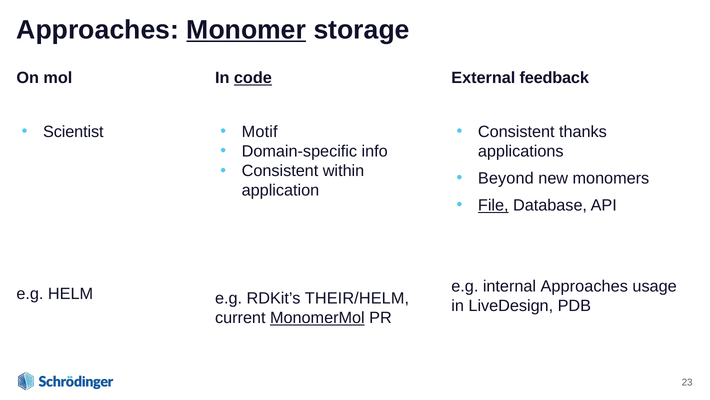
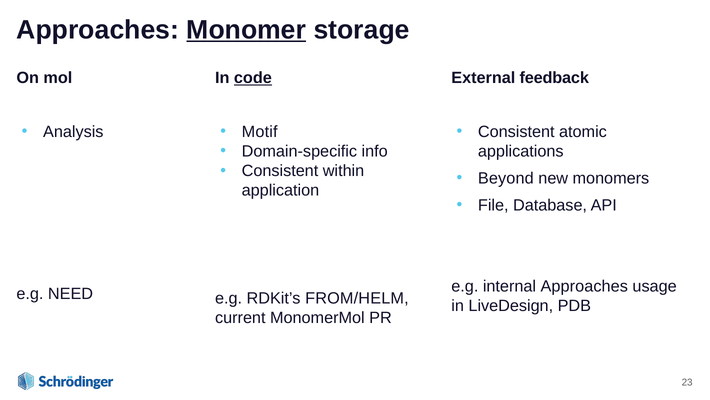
Scientist: Scientist -> Analysis
thanks: thanks -> atomic
File underline: present -> none
HELM: HELM -> NEED
THEIR/HELM: THEIR/HELM -> FROM/HELM
MonomerMol underline: present -> none
